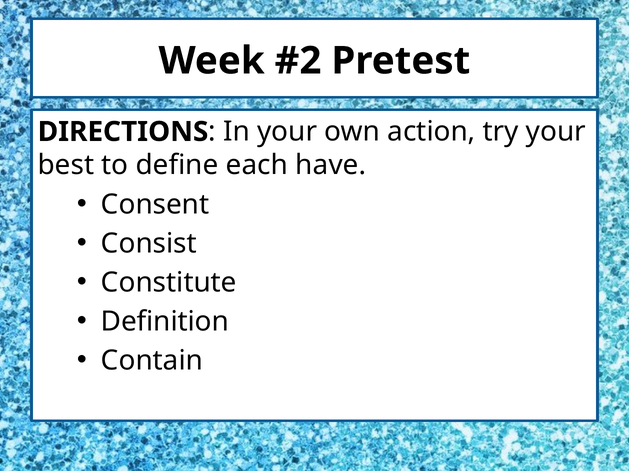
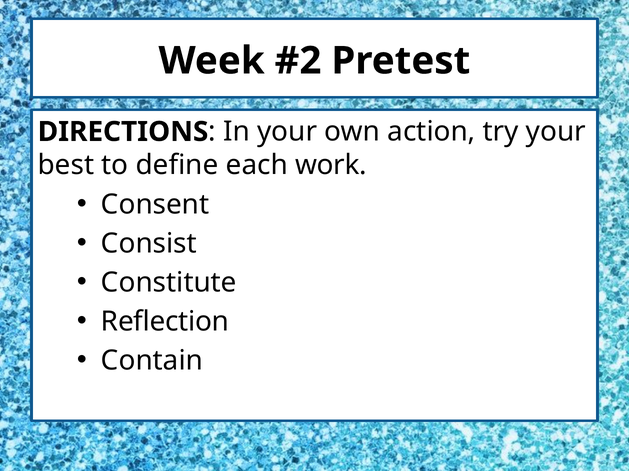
have: have -> work
Definition: Definition -> Reflection
